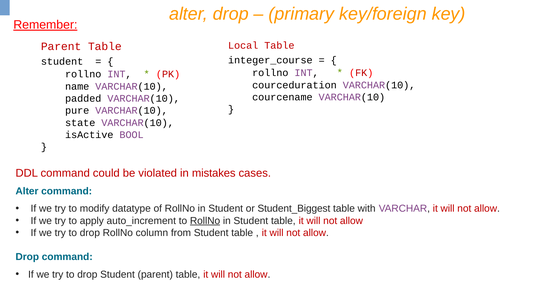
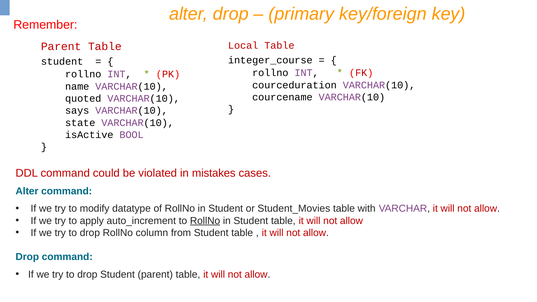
Remember underline: present -> none
padded: padded -> quoted
pure: pure -> says
Student_Biggest: Student_Biggest -> Student_Movies
